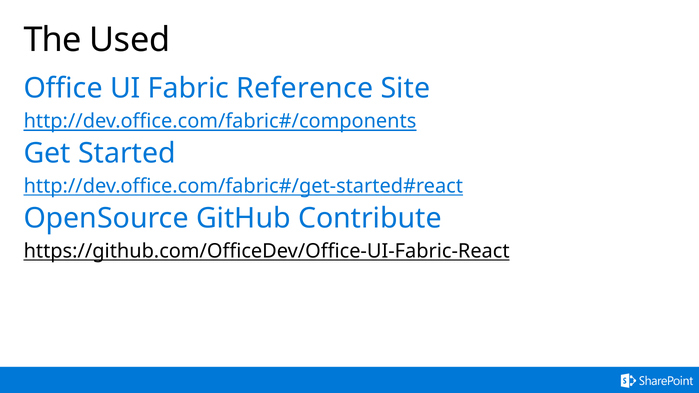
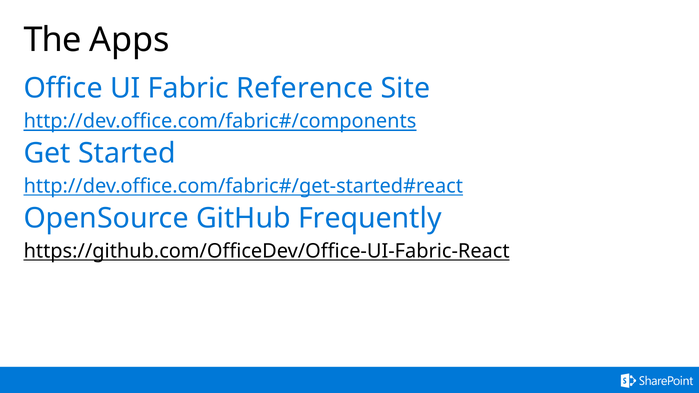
Used: Used -> Apps
Contribute: Contribute -> Frequently
